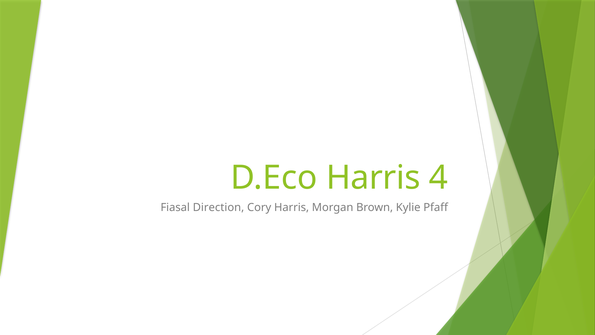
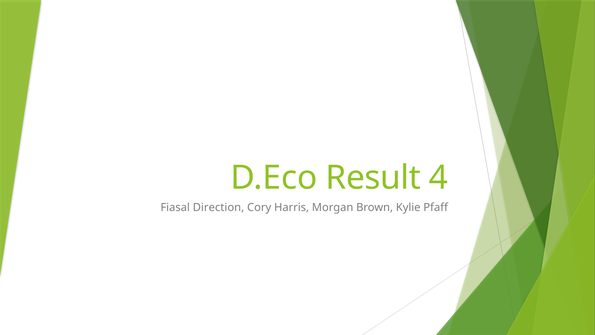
D.Eco Harris: Harris -> Result
